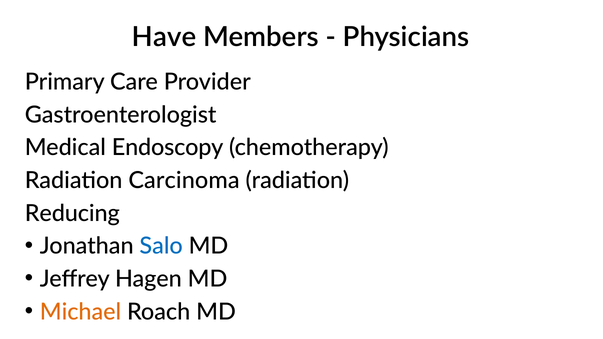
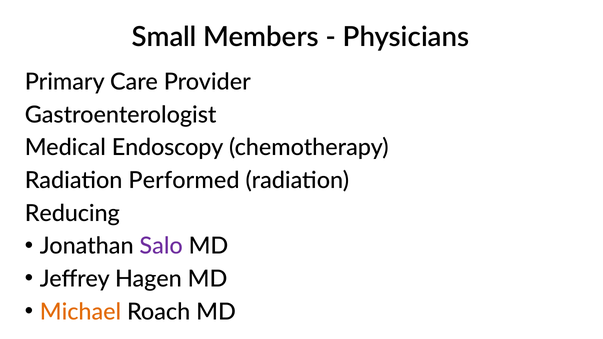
Have: Have -> Small
Carcinoma: Carcinoma -> Performed
Salo colour: blue -> purple
